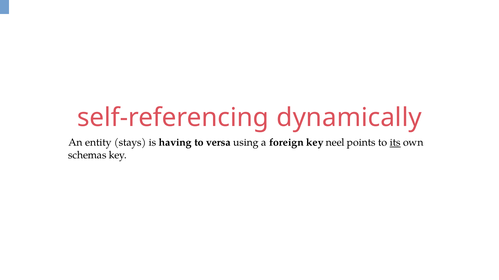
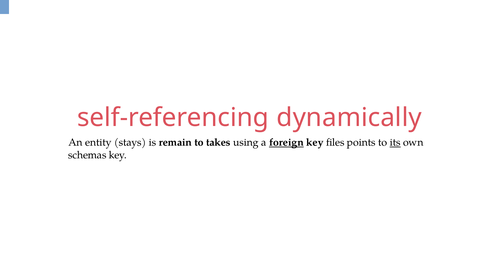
having: having -> remain
versa: versa -> takes
foreign underline: none -> present
neel: neel -> files
